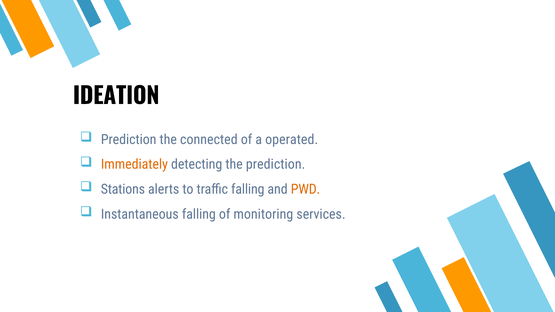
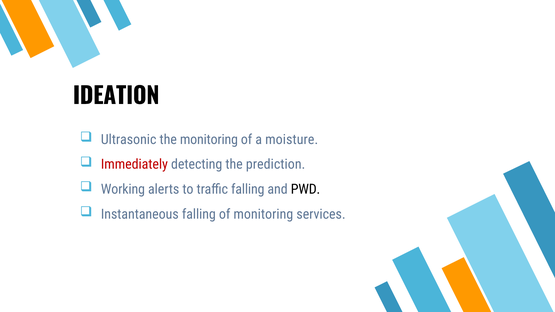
Prediction at (129, 140): Prediction -> Ultrasonic
the connected: connected -> monitoring
operated: operated -> moisture
Immediately colour: orange -> red
Stations: Stations -> Working
PWD colour: orange -> black
